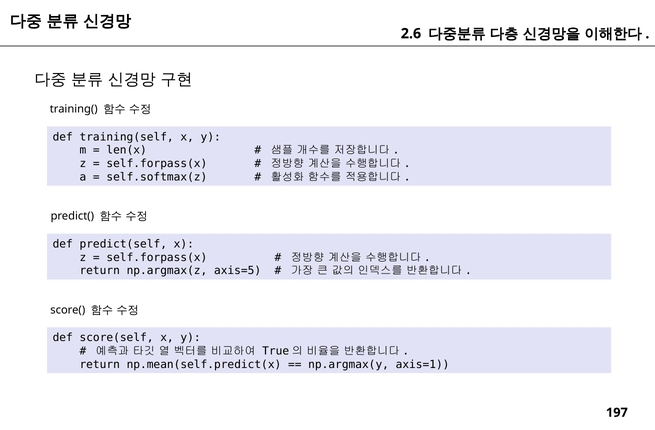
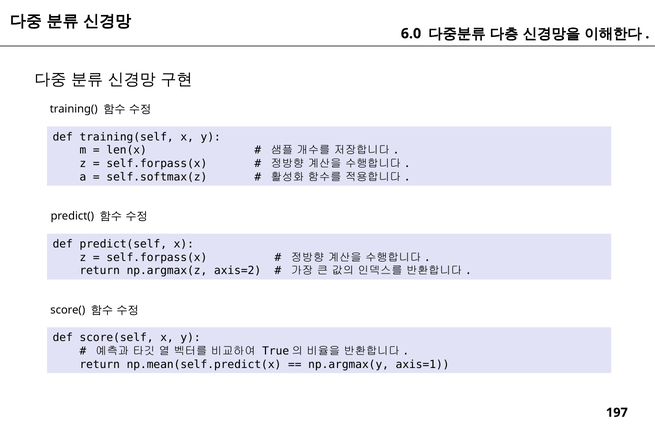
2.6: 2.6 -> 6.0
axis=5: axis=5 -> axis=2
